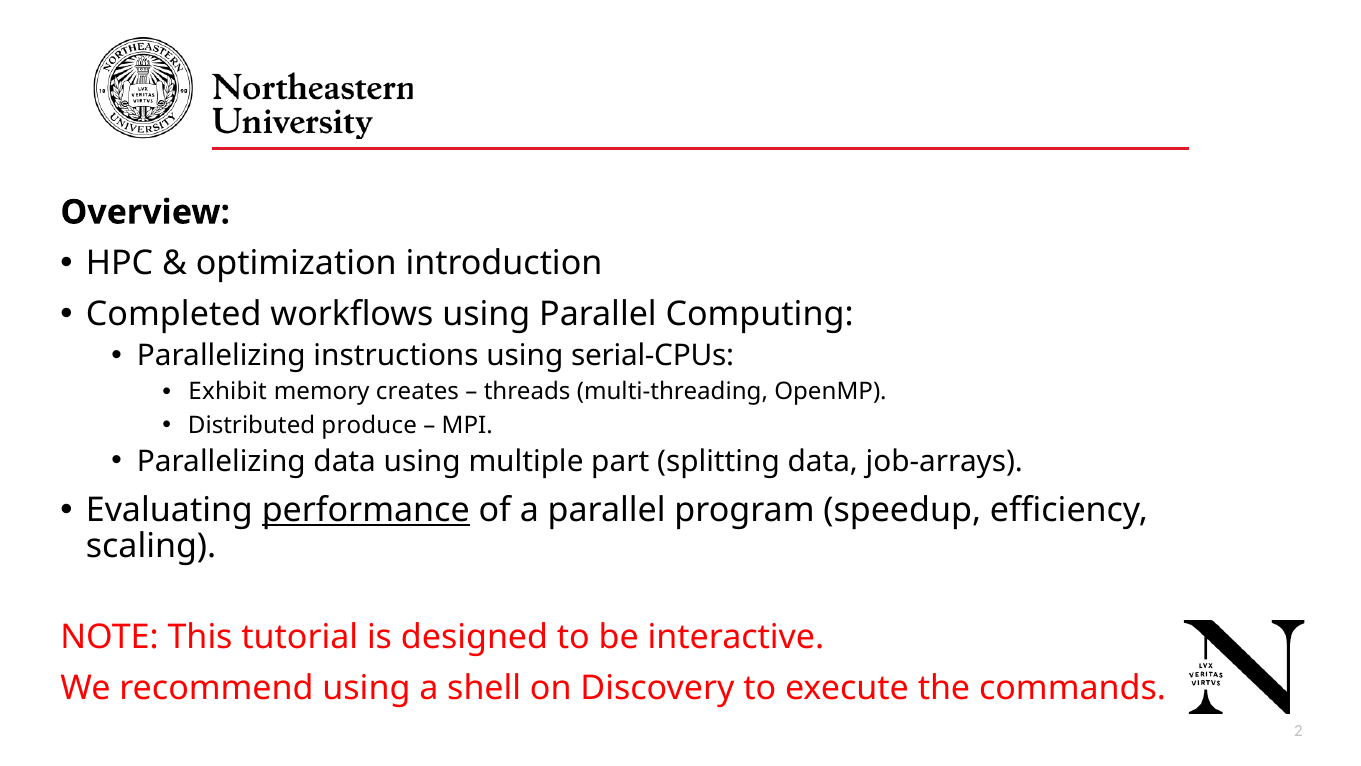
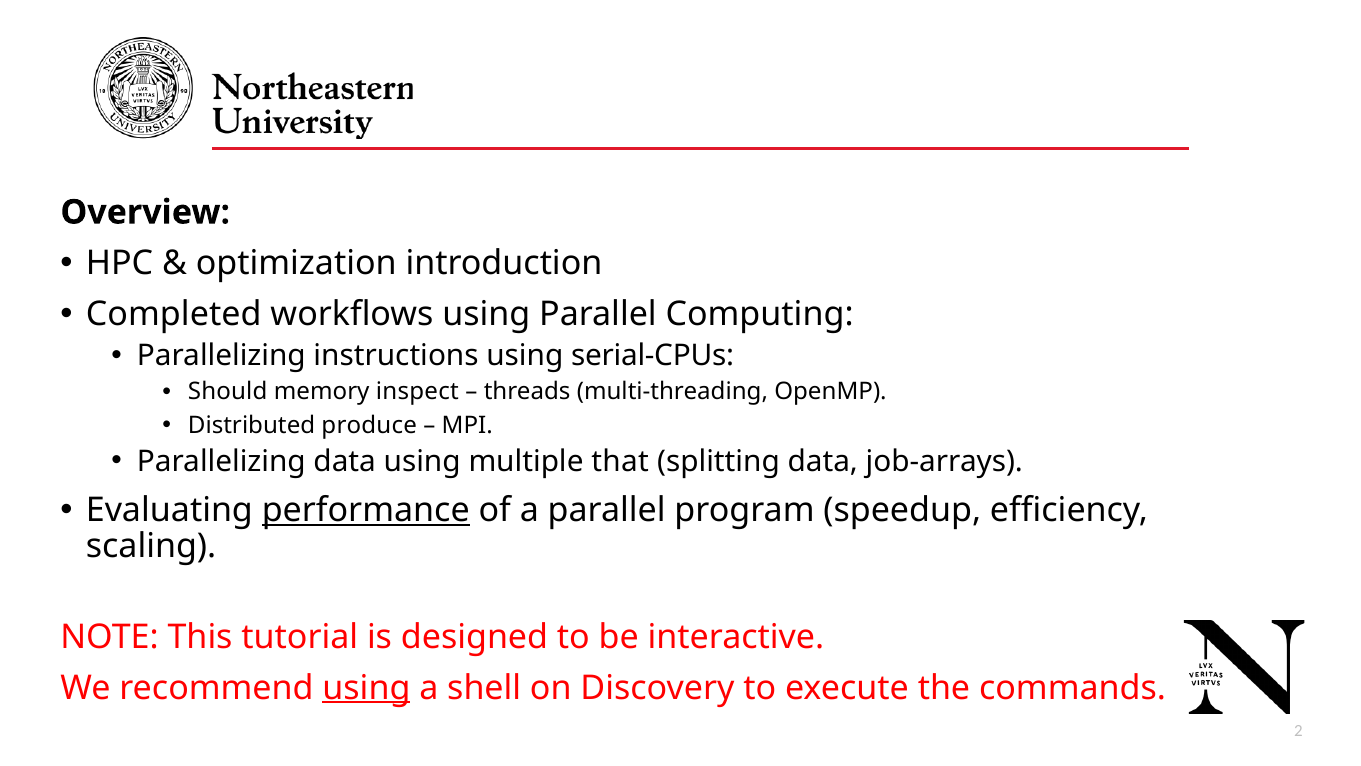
Exhibit: Exhibit -> Should
creates: creates -> inspect
part: part -> that
using at (366, 687) underline: none -> present
